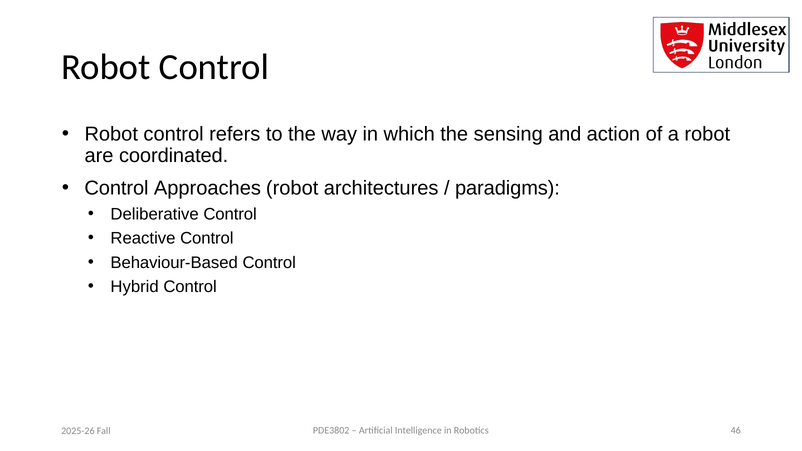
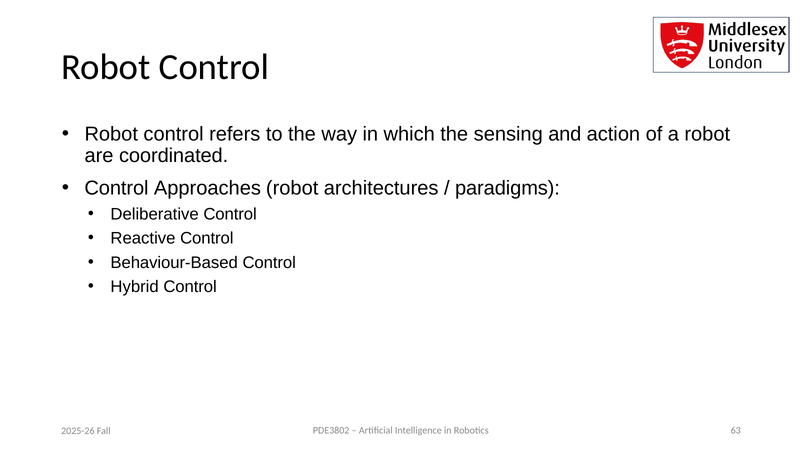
46: 46 -> 63
